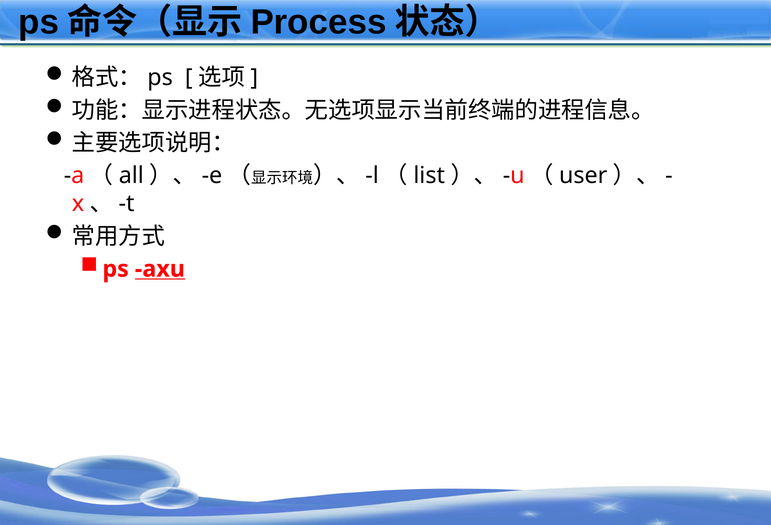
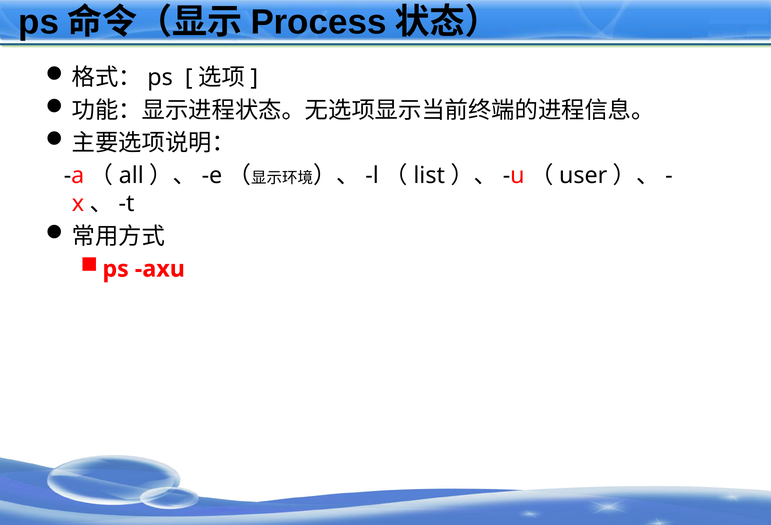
axu underline: present -> none
